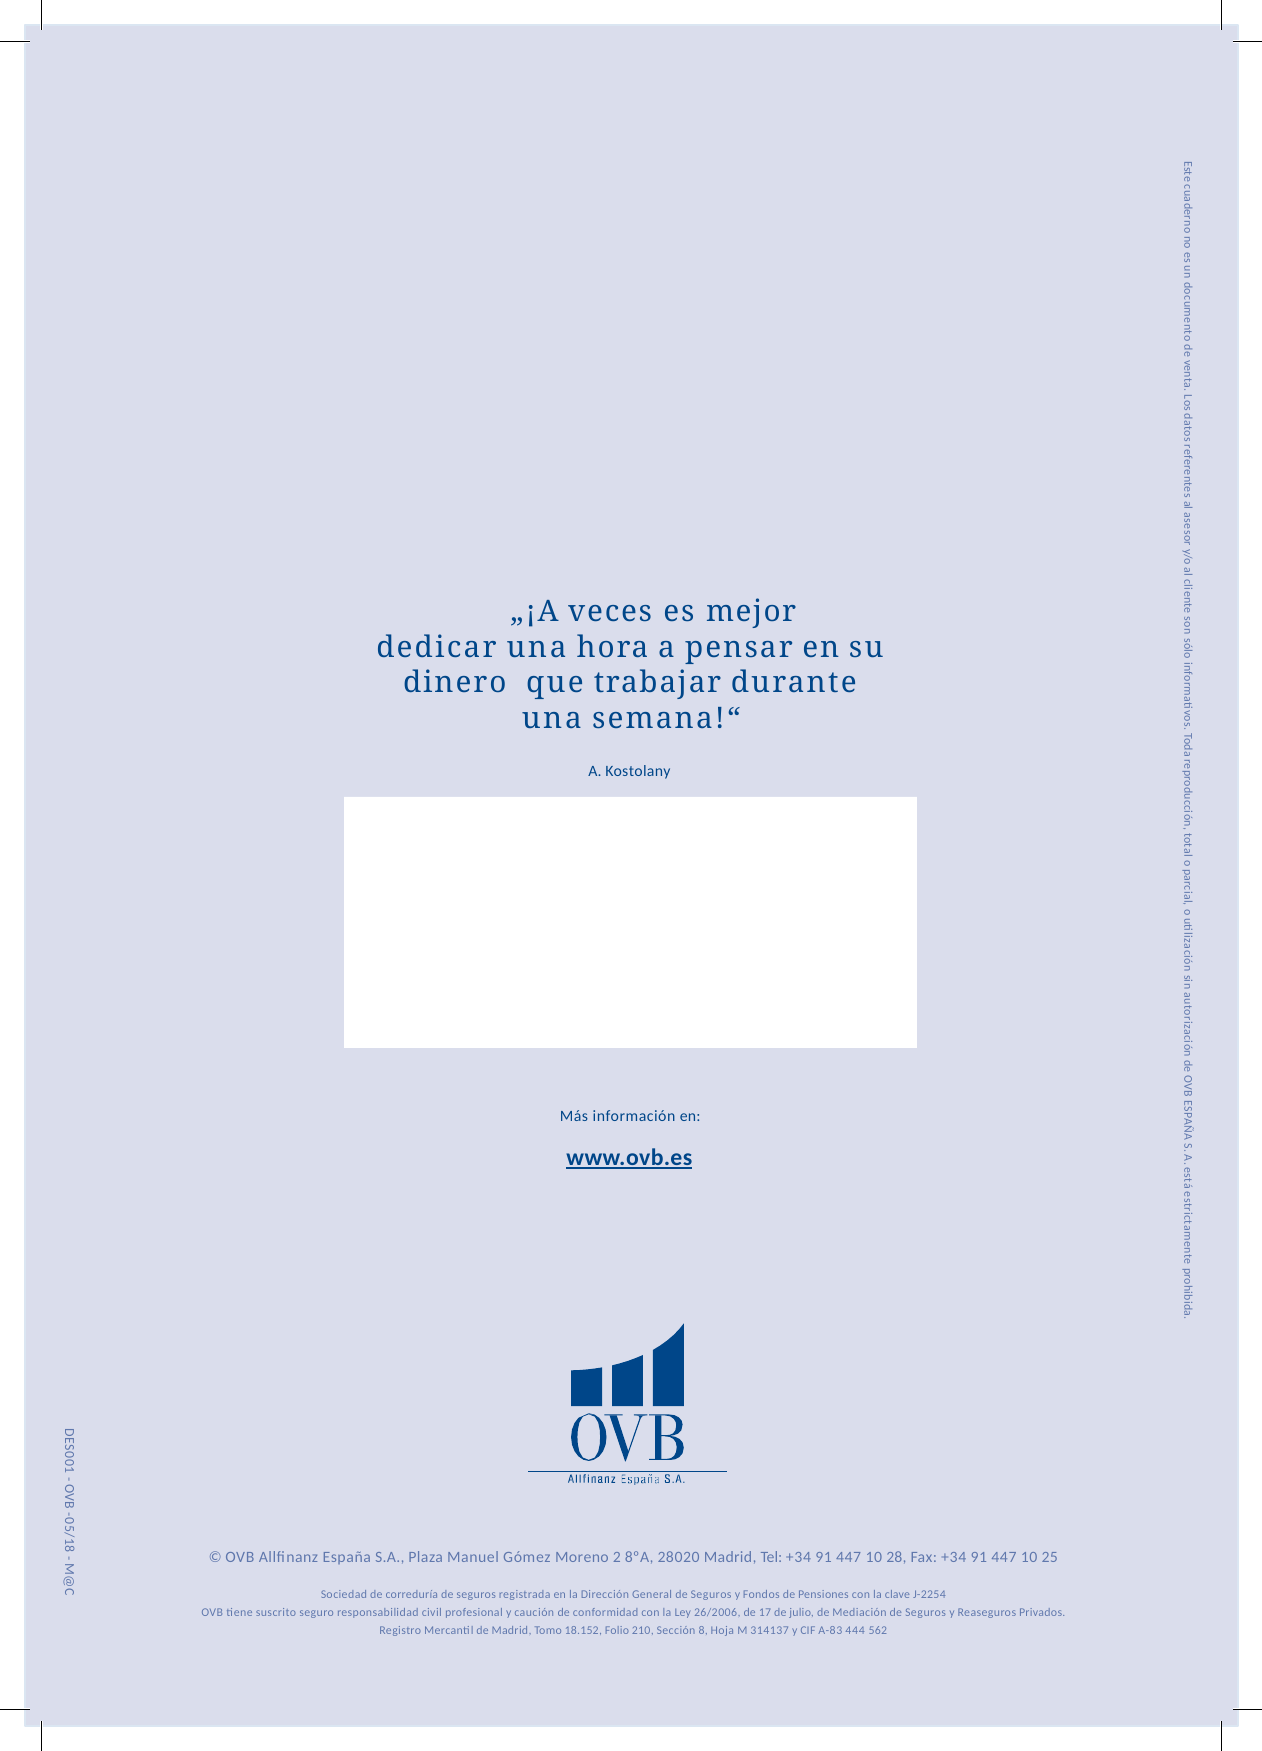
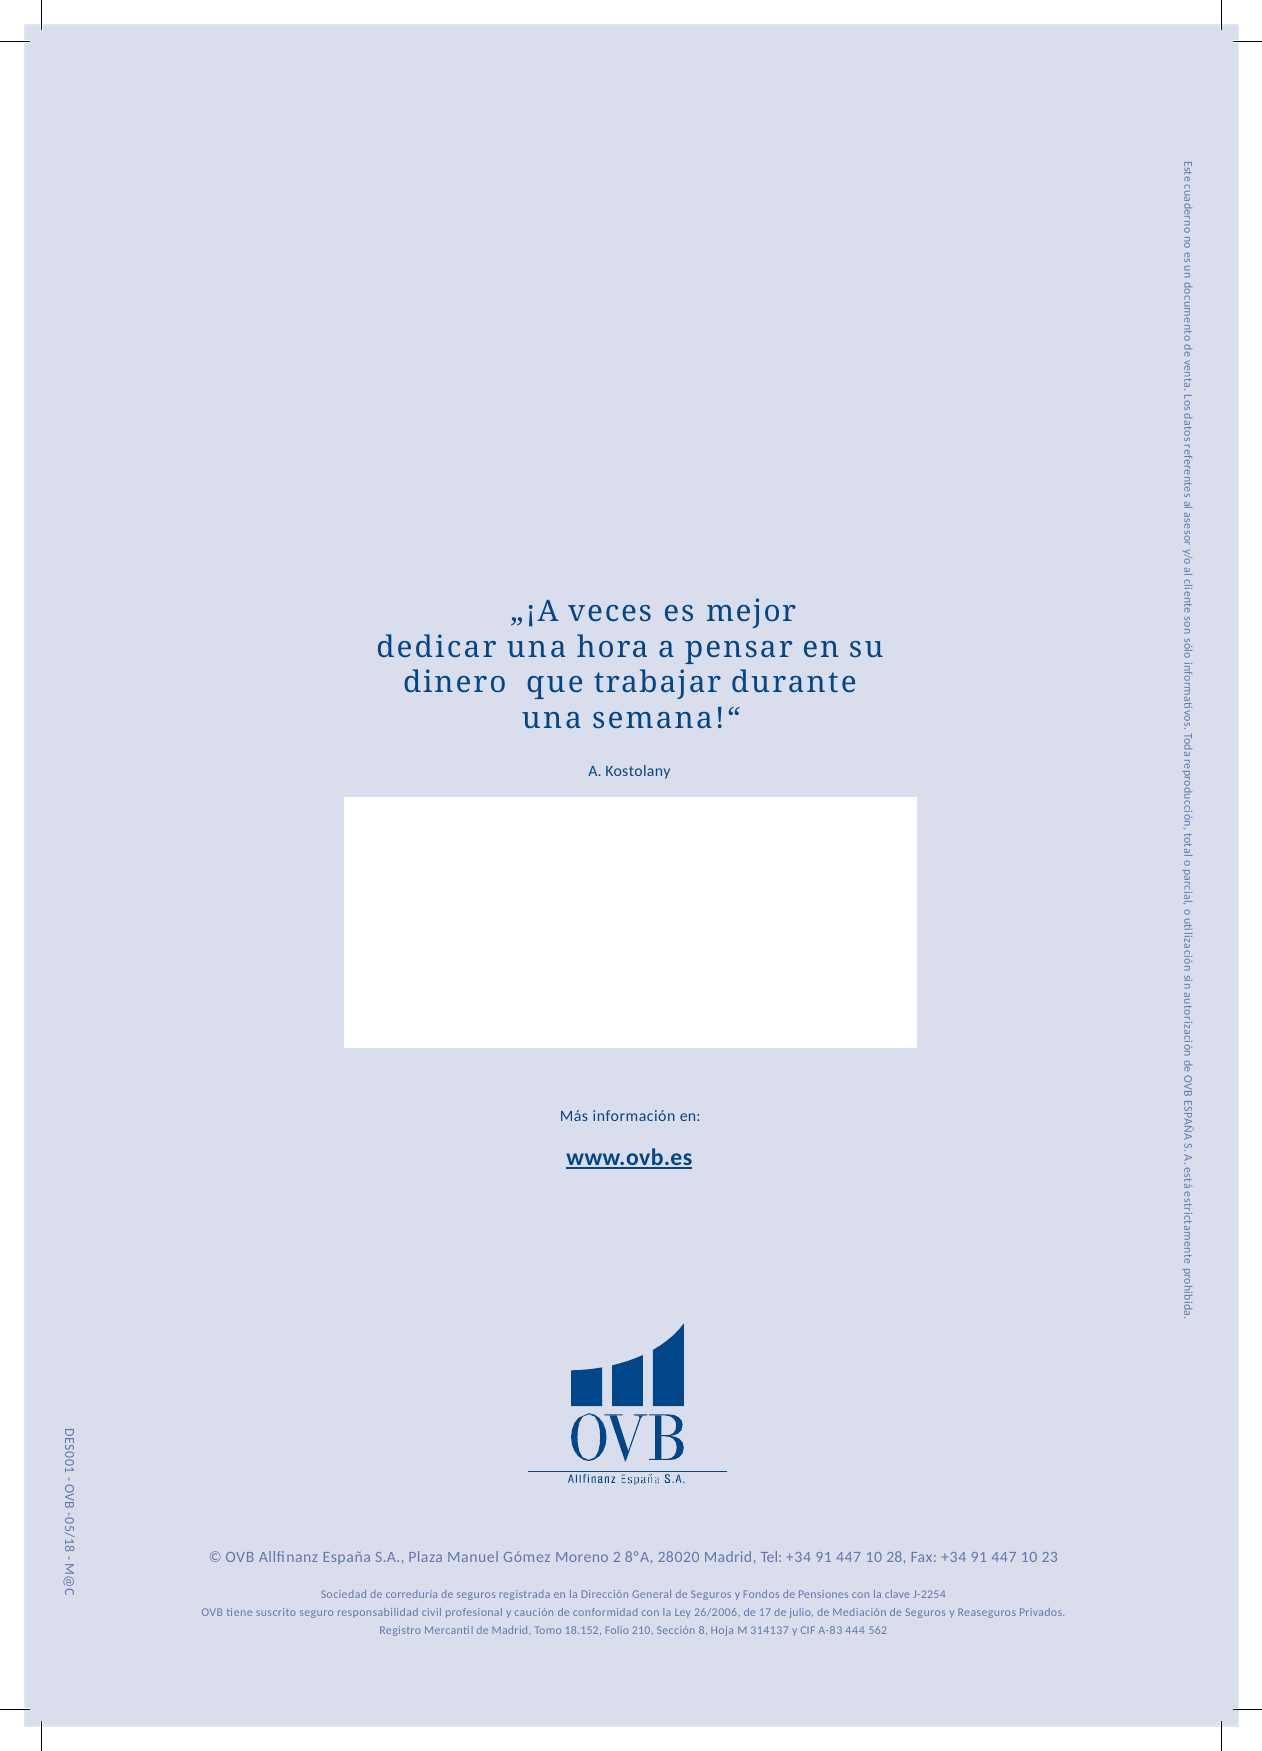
25: 25 -> 23
